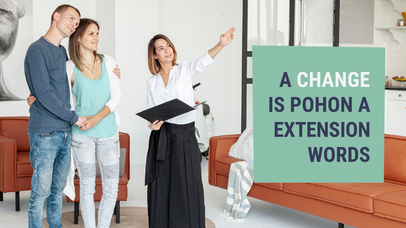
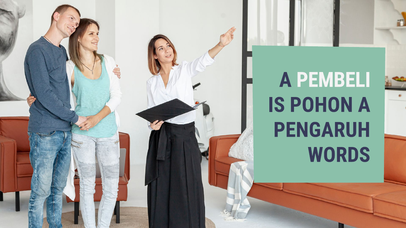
CHANGE: CHANGE -> PEMBELI
EXTENSION: EXTENSION -> PENGARUH
